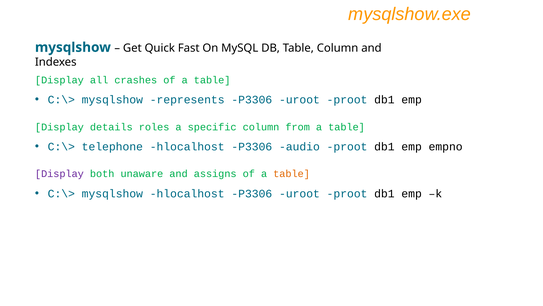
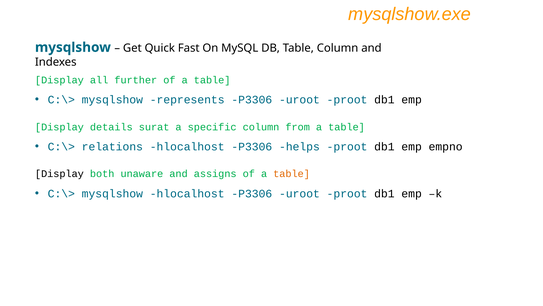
crashes: crashes -> further
roles: roles -> surat
telephone: telephone -> relations
audio: audio -> helps
Display at (59, 174) colour: purple -> black
